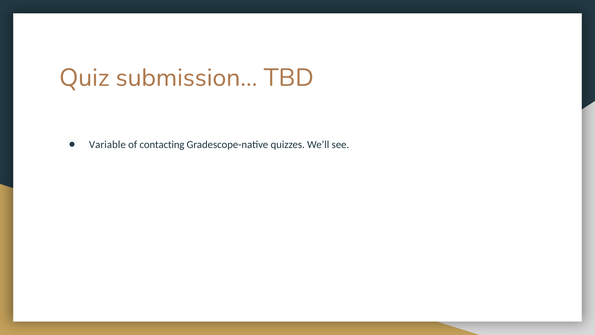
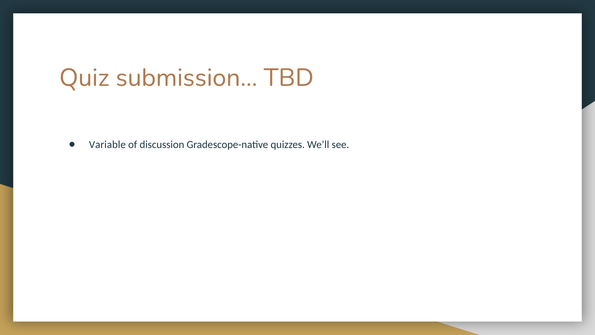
contacting: contacting -> discussion
